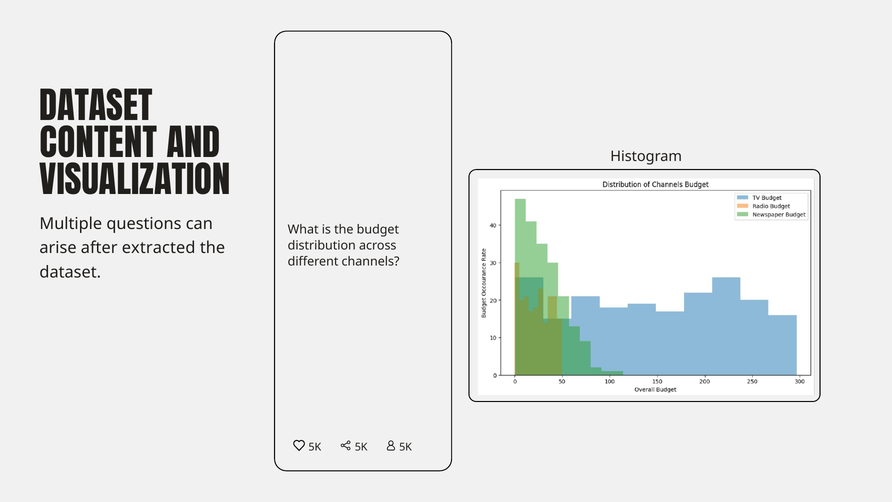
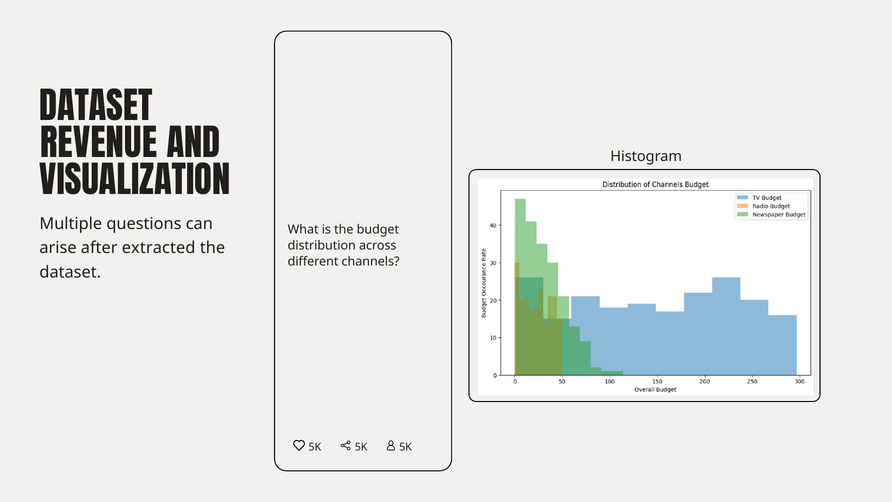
CONTENT: CONTENT -> REVENUE
